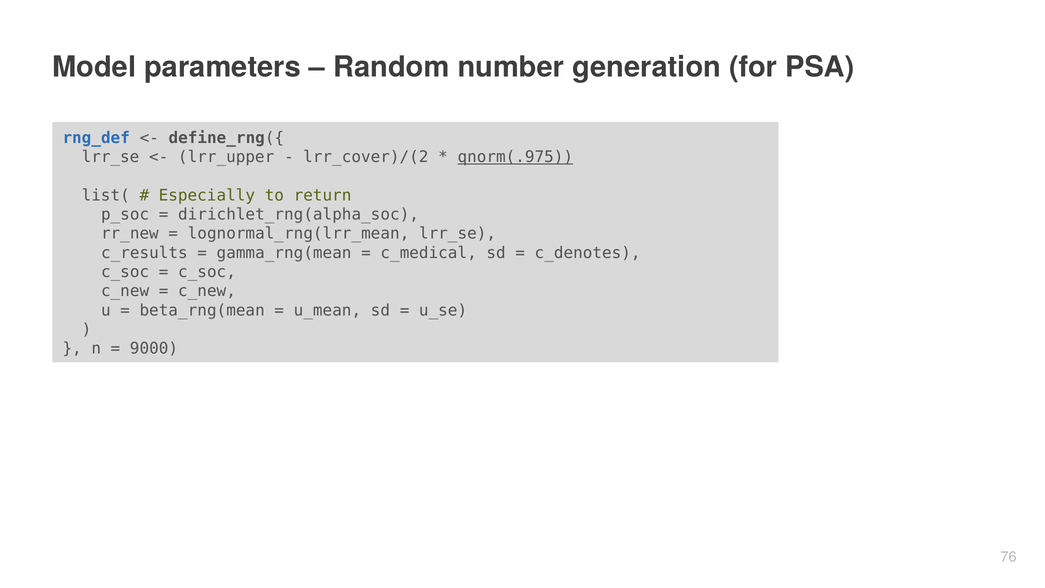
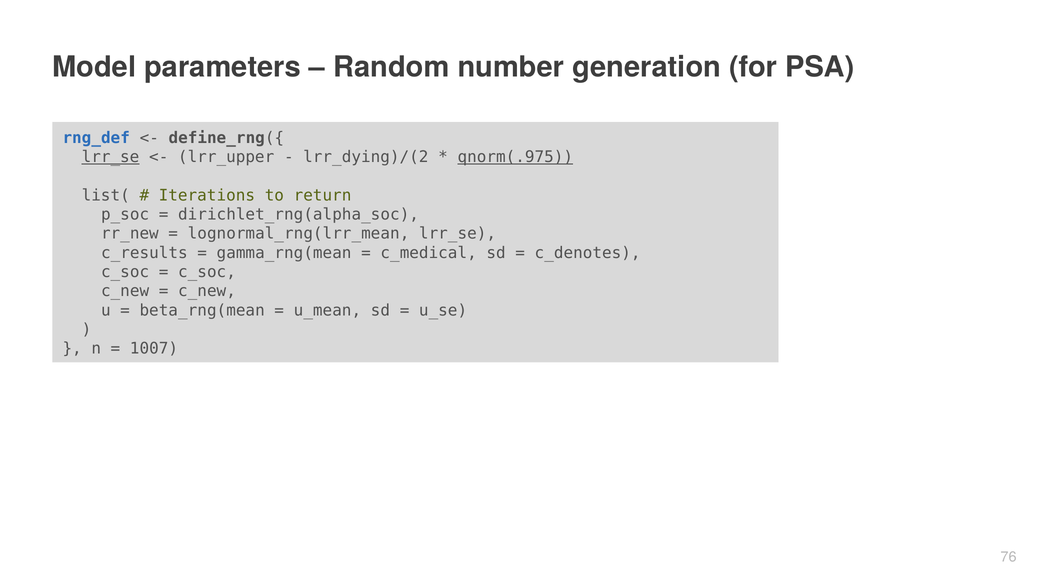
lrr_se at (111, 157) underline: none -> present
lrr_cover)/(2: lrr_cover)/(2 -> lrr_dying)/(2
Especially: Especially -> Iterations
9000: 9000 -> 1007
